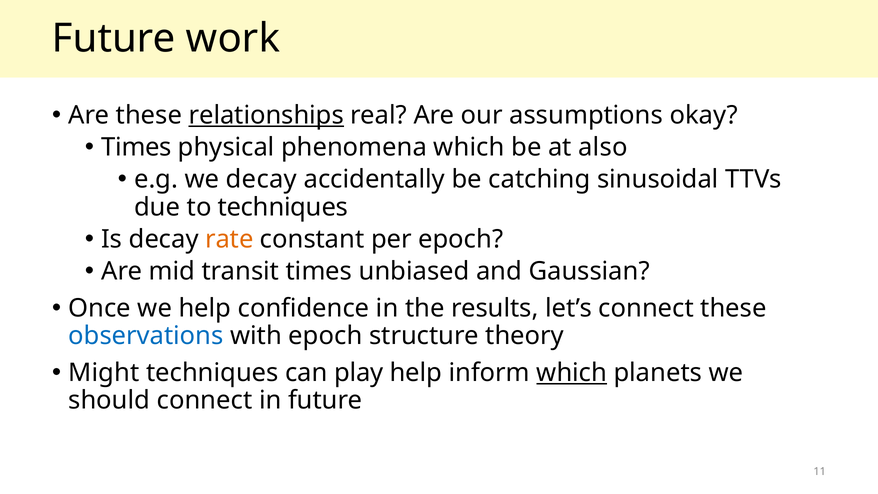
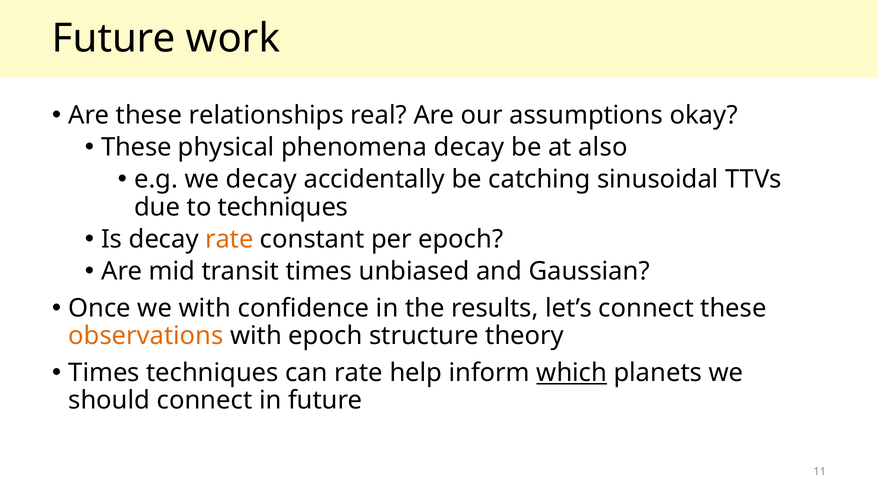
relationships underline: present -> none
Times at (136, 147): Times -> These
phenomena which: which -> decay
we help: help -> with
observations colour: blue -> orange
Might at (104, 373): Might -> Times
can play: play -> rate
